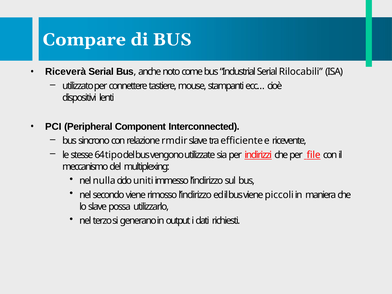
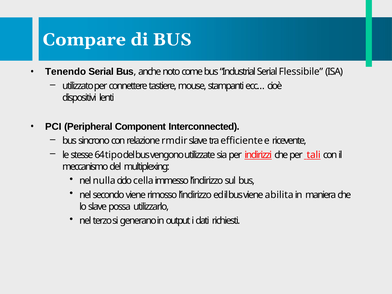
Riceverà: Riceverà -> Tenendo
Rilocabili: Rilocabili -> Flessibile
file: file -> tali
uniti: uniti -> cella
piccoli: piccoli -> abilita
